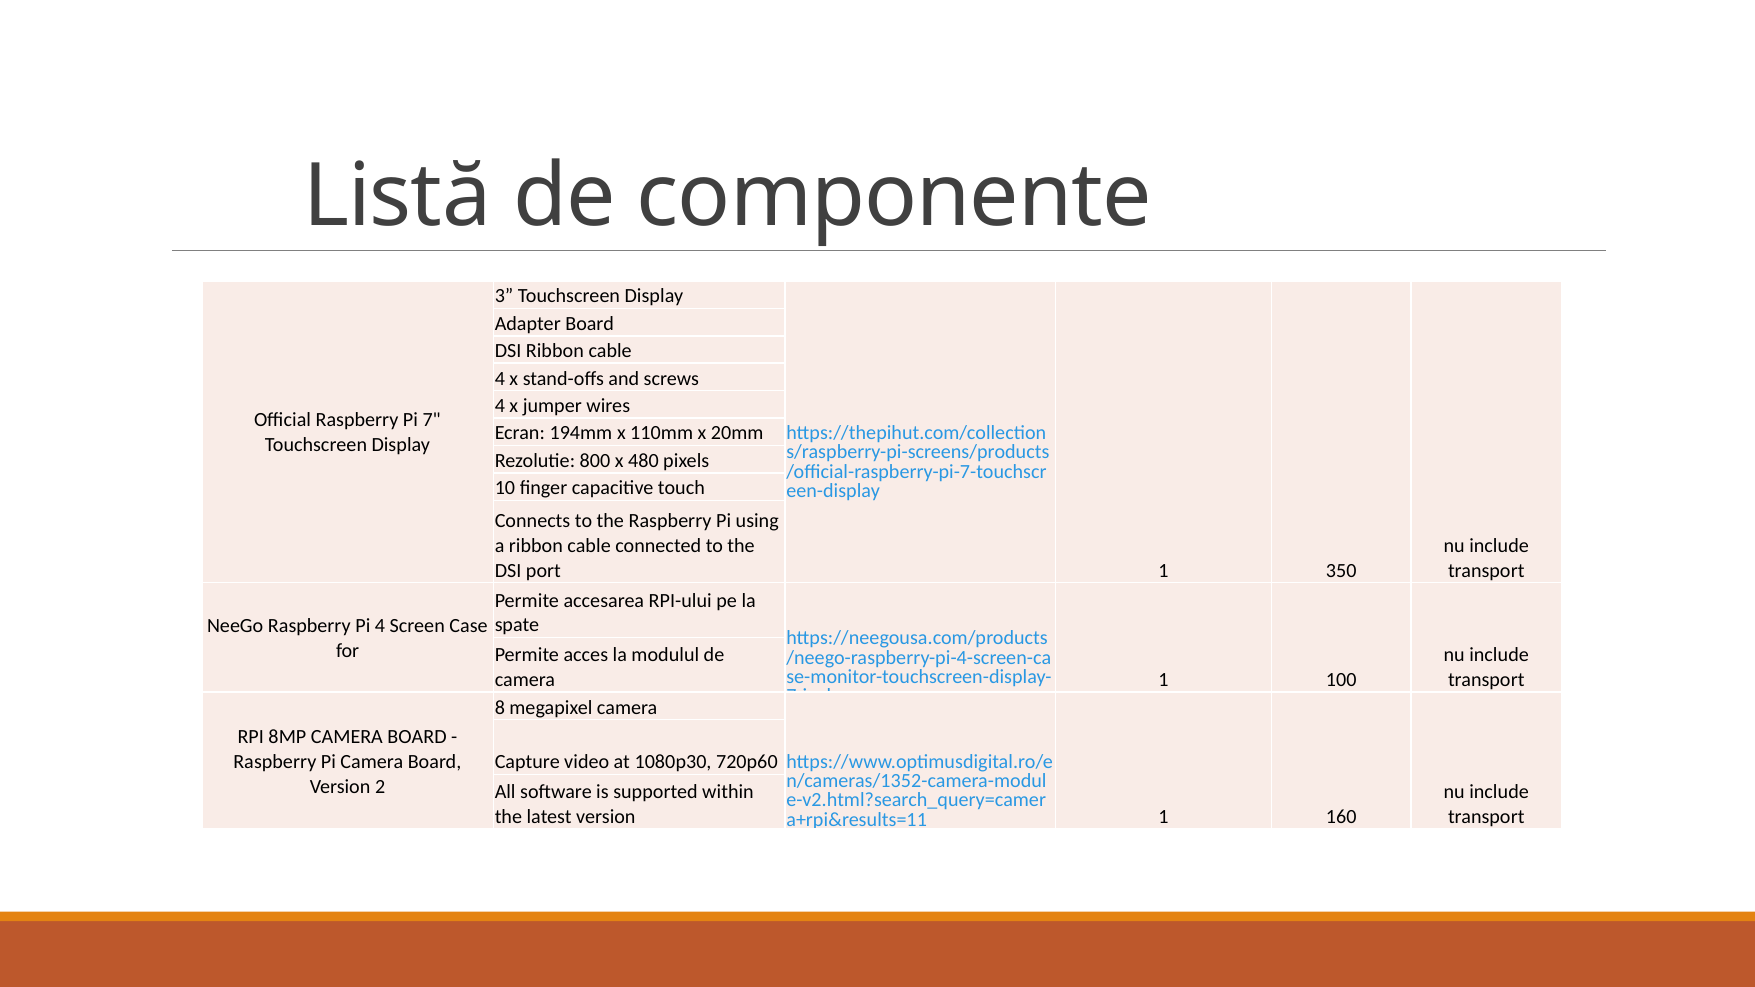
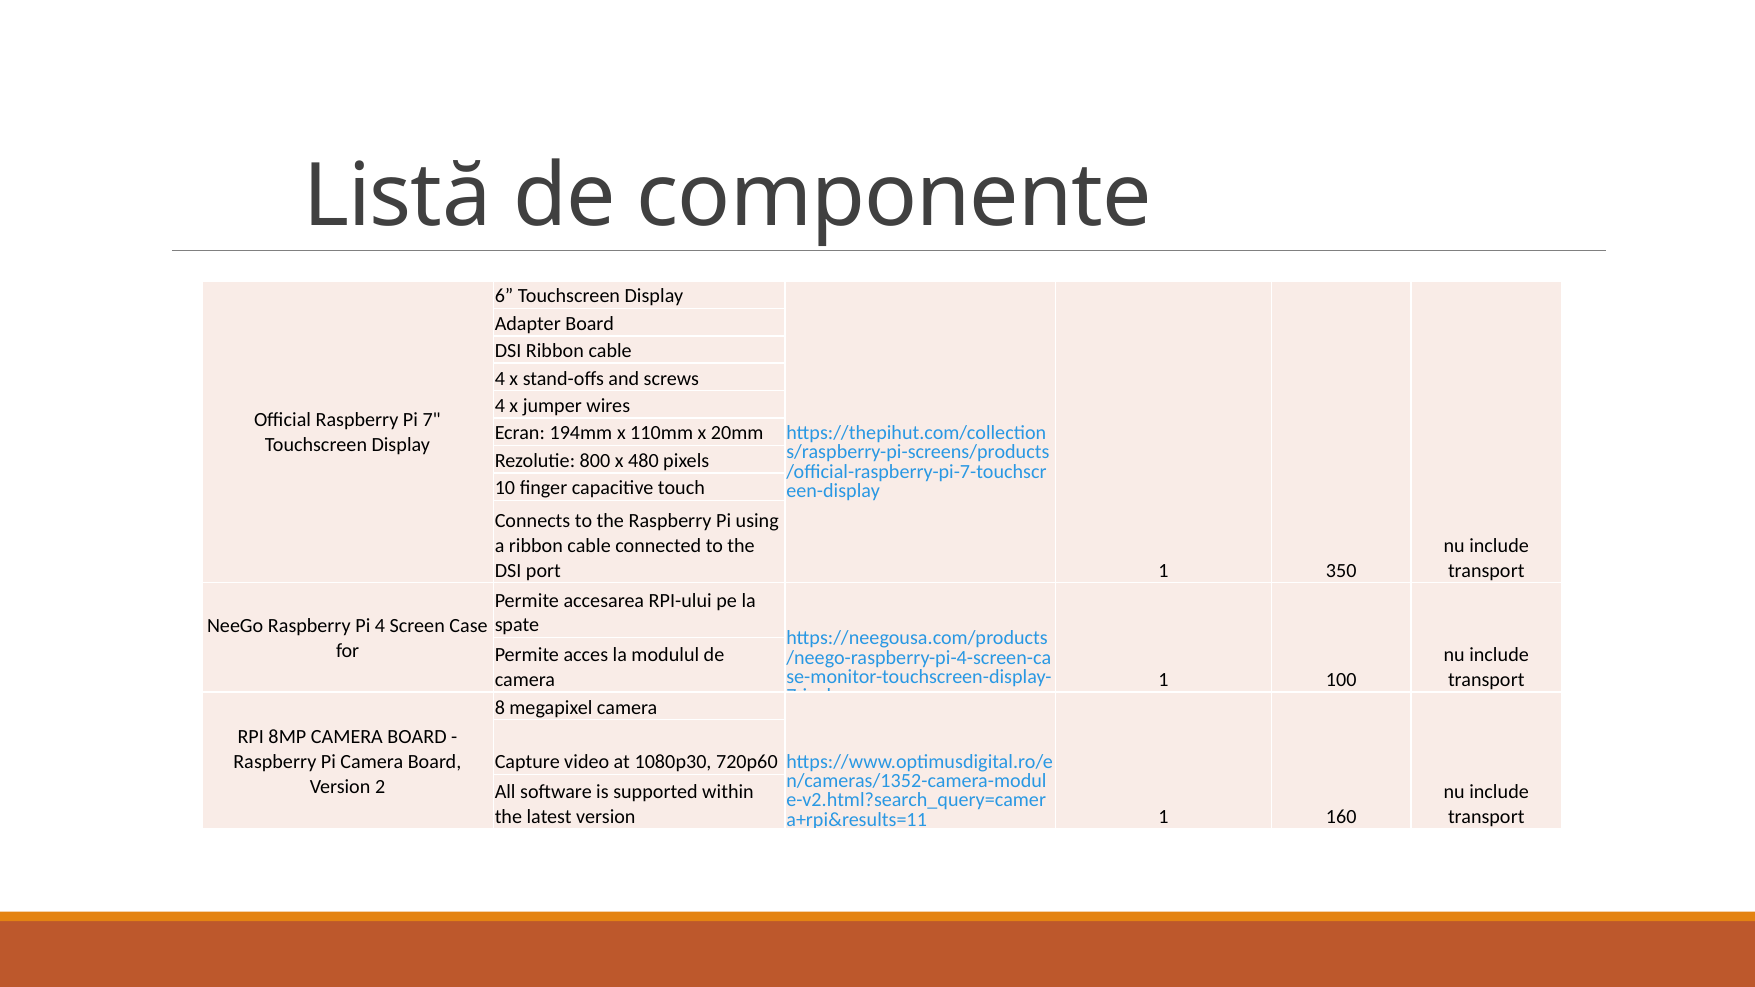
3: 3 -> 6
